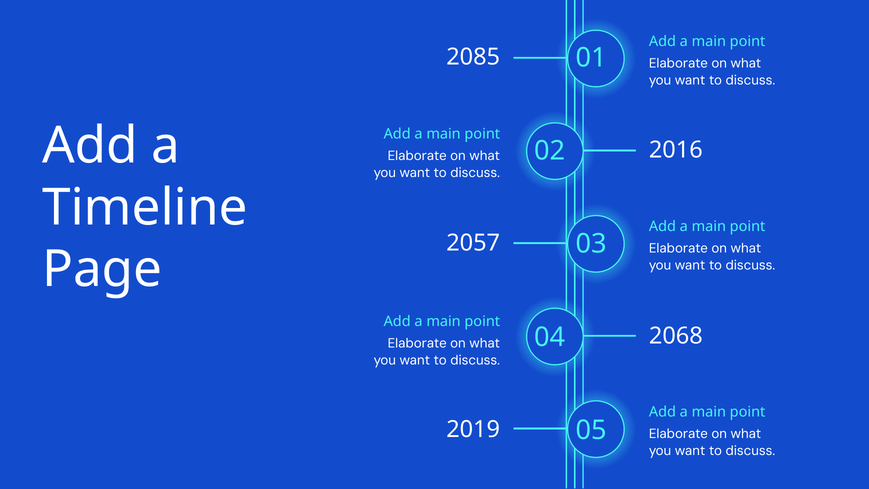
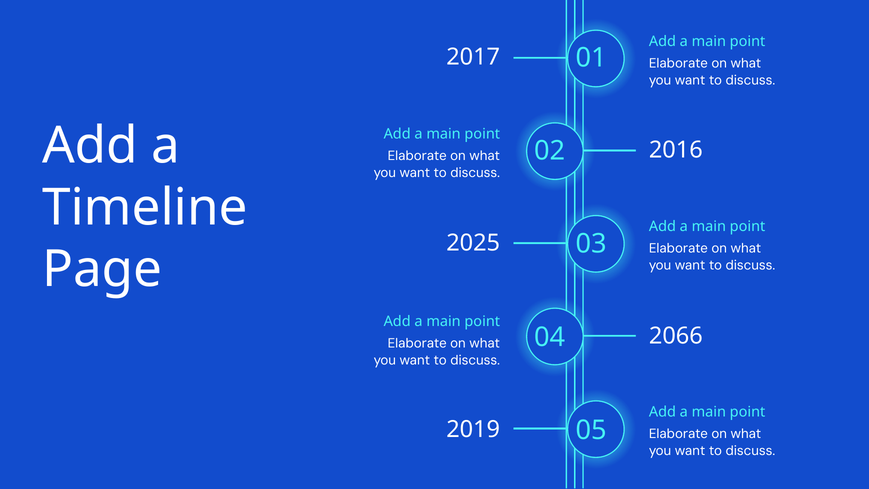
2085: 2085 -> 2017
2057: 2057 -> 2025
2068: 2068 -> 2066
